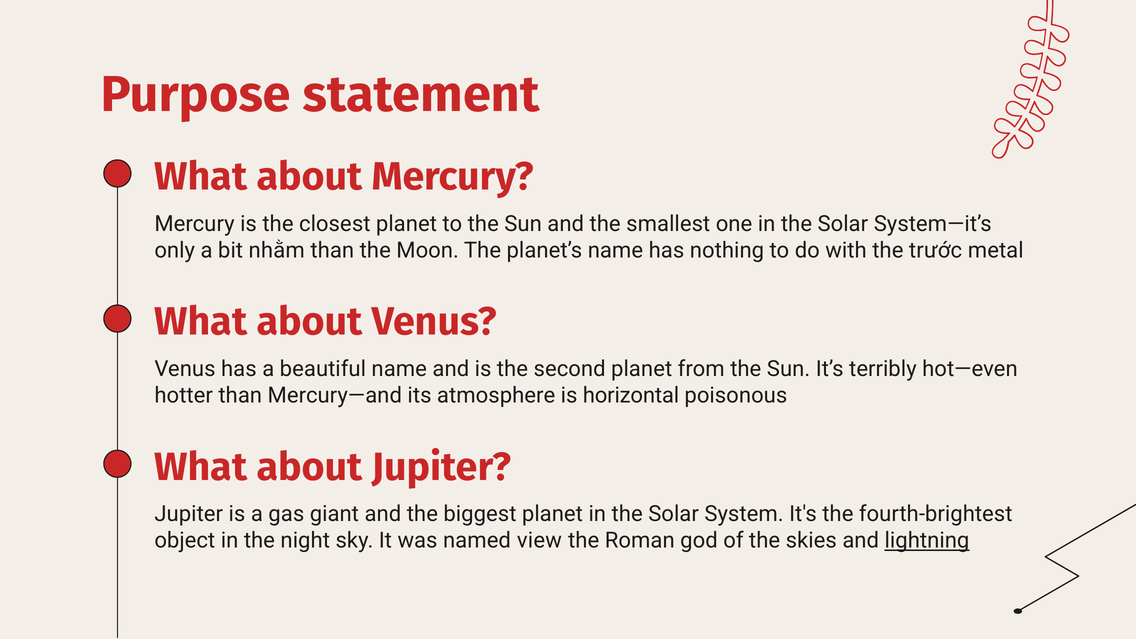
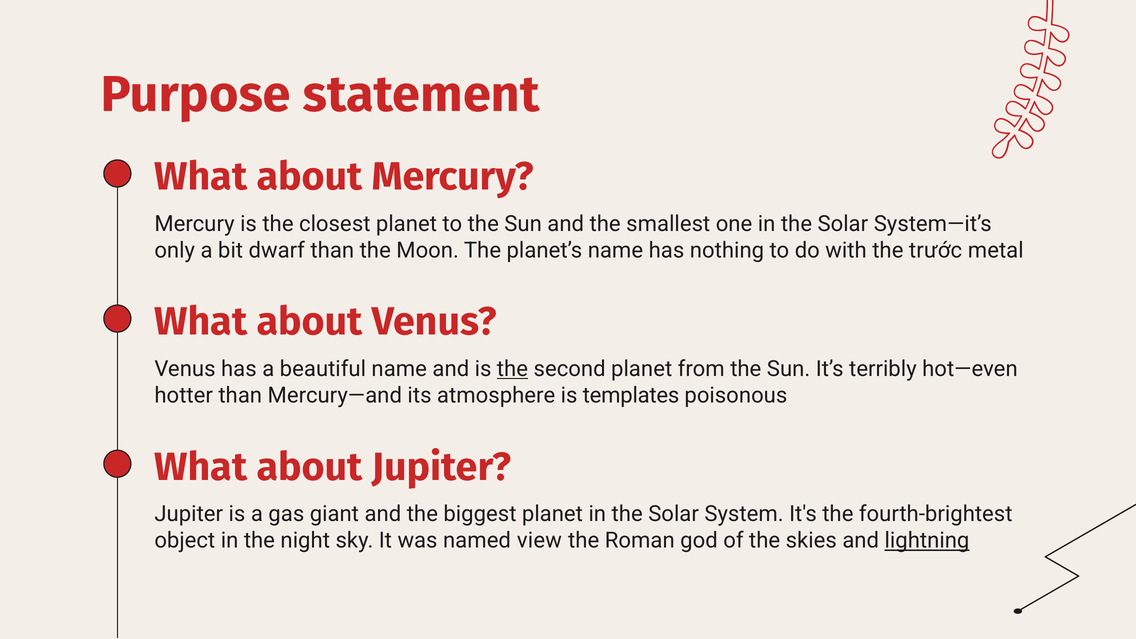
nhằm: nhằm -> dwarf
the at (512, 369) underline: none -> present
horizontal: horizontal -> templates
